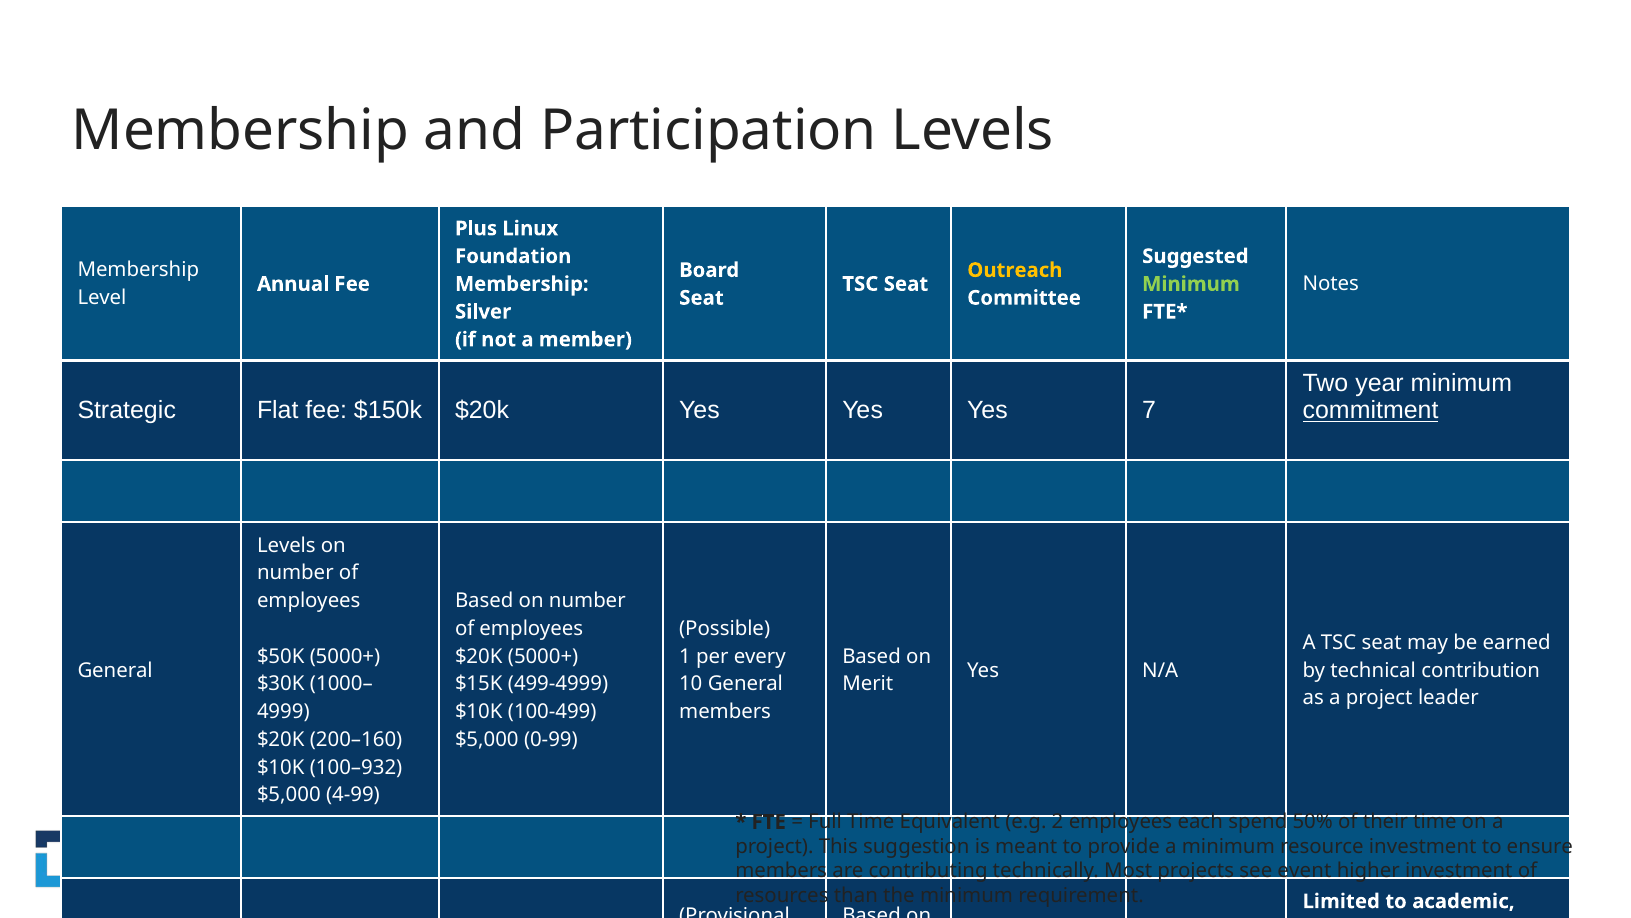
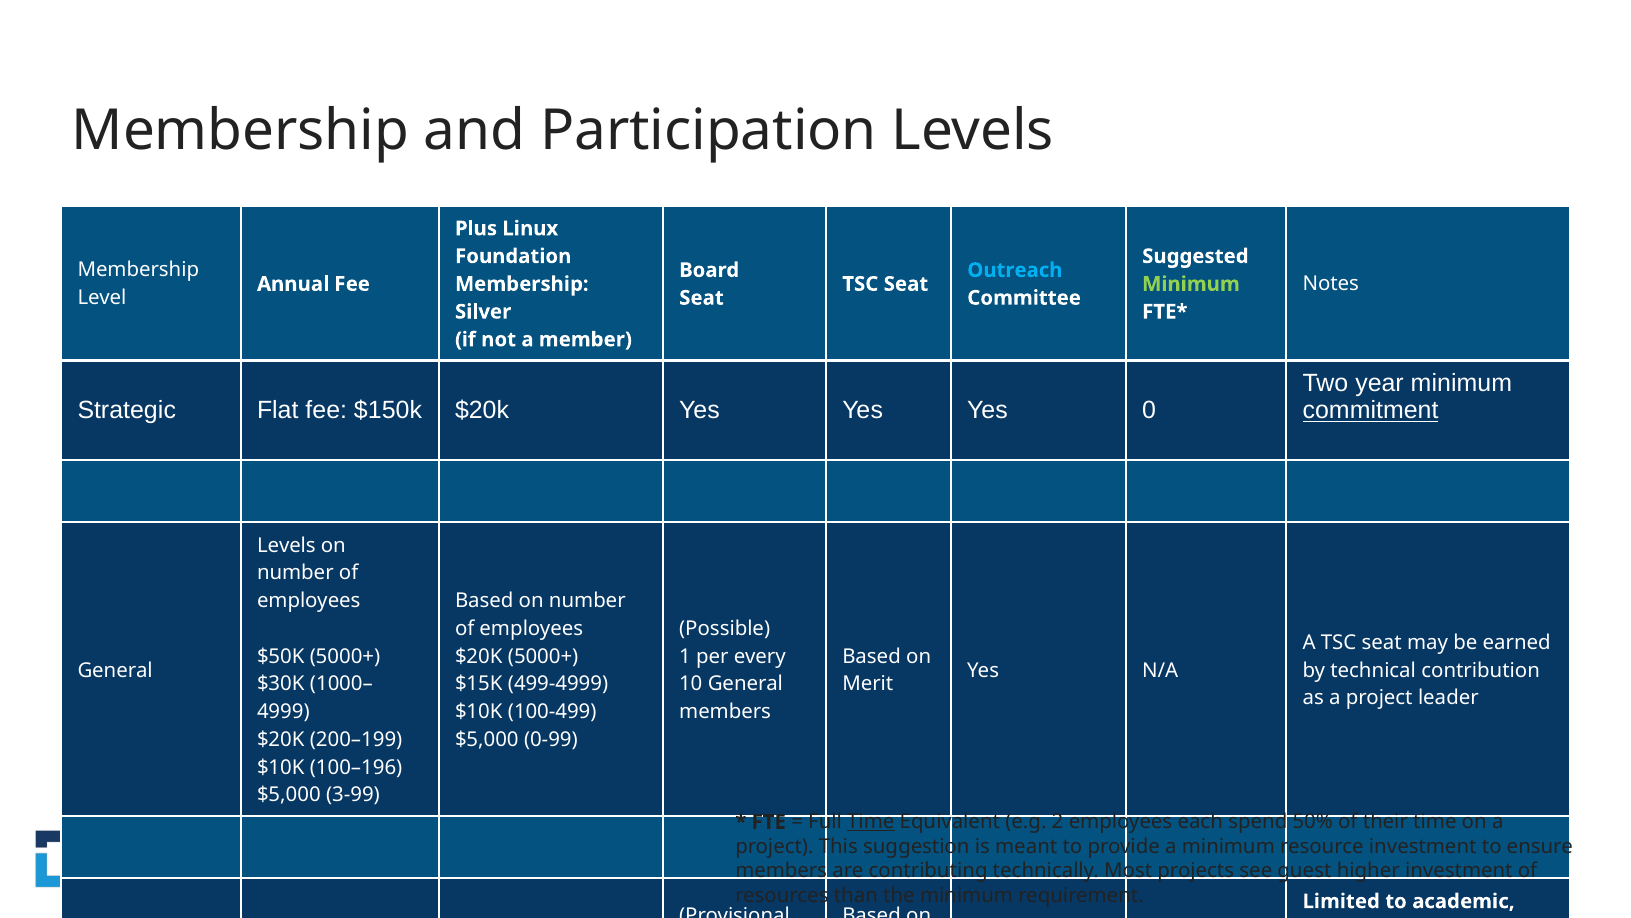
Outreach colour: yellow -> light blue
7: 7 -> 0
200–160: 200–160 -> 200–199
100–932: 100–932 -> 100–196
4-99: 4-99 -> 3-99
Time at (871, 822) underline: none -> present
event: event -> guest
